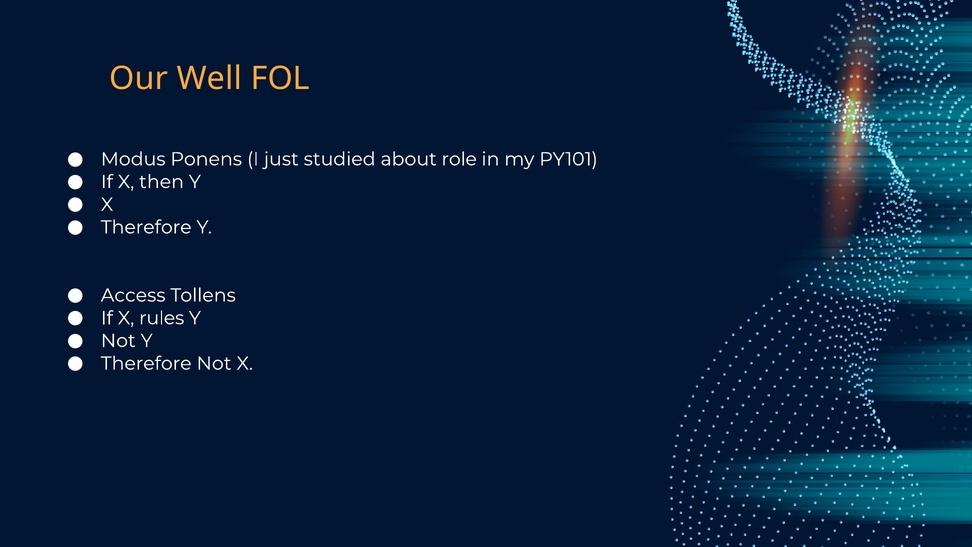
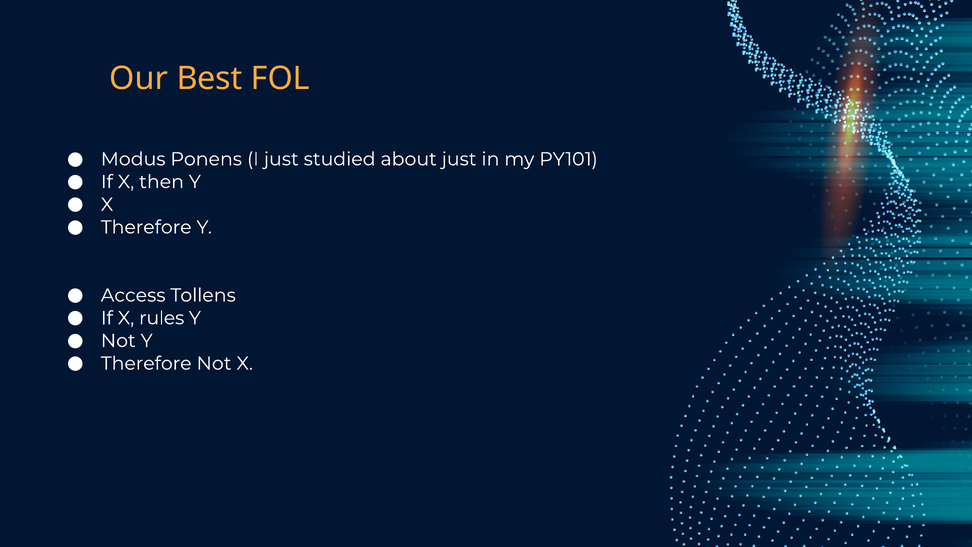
Well: Well -> Best
about role: role -> just
